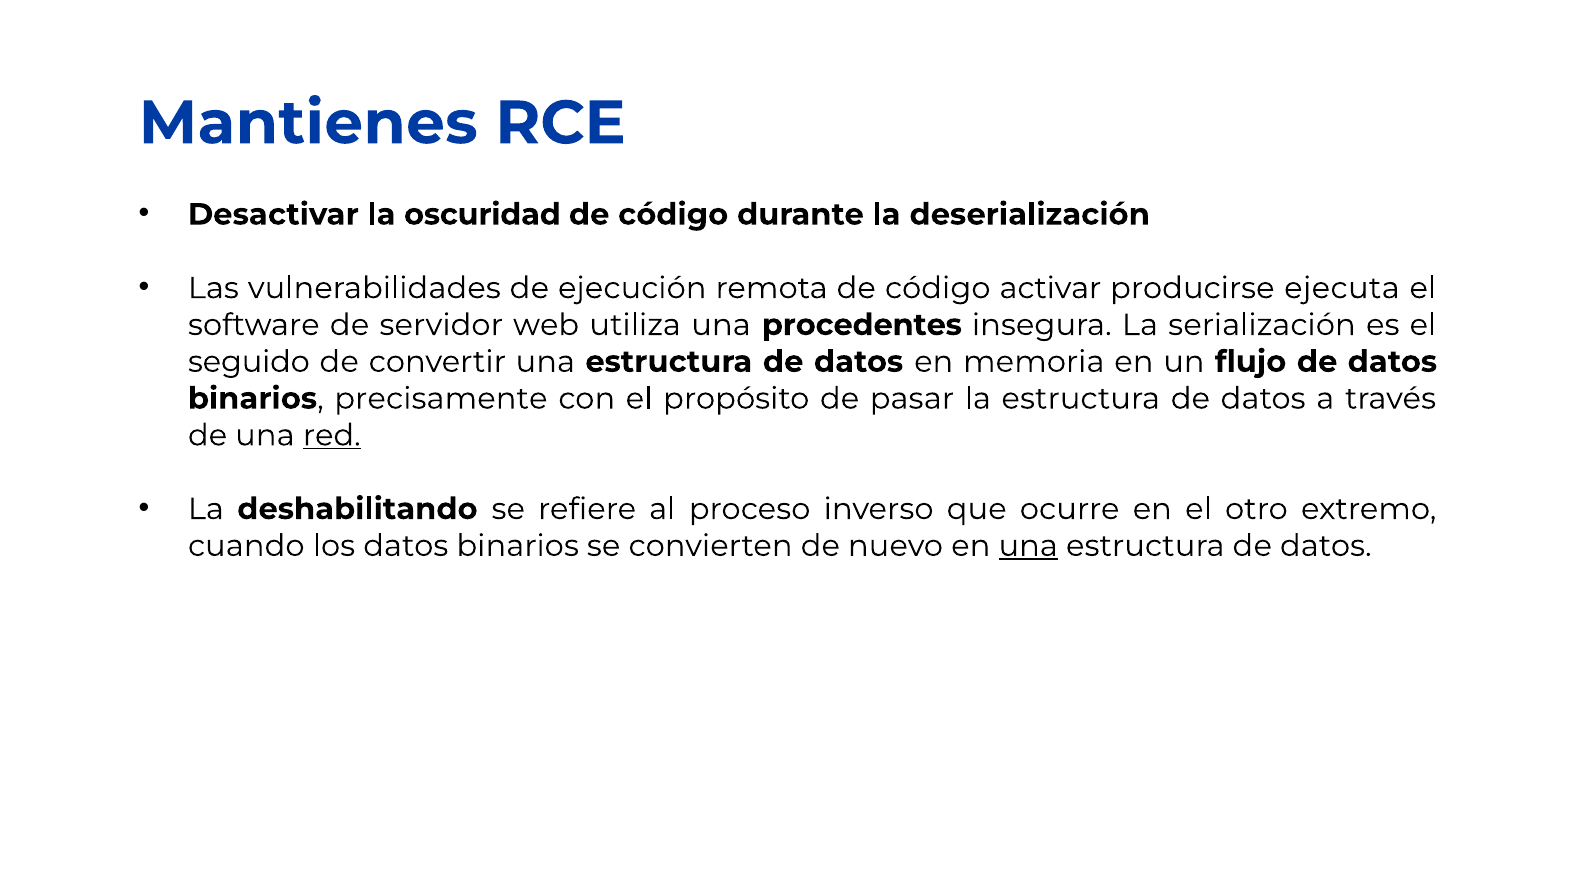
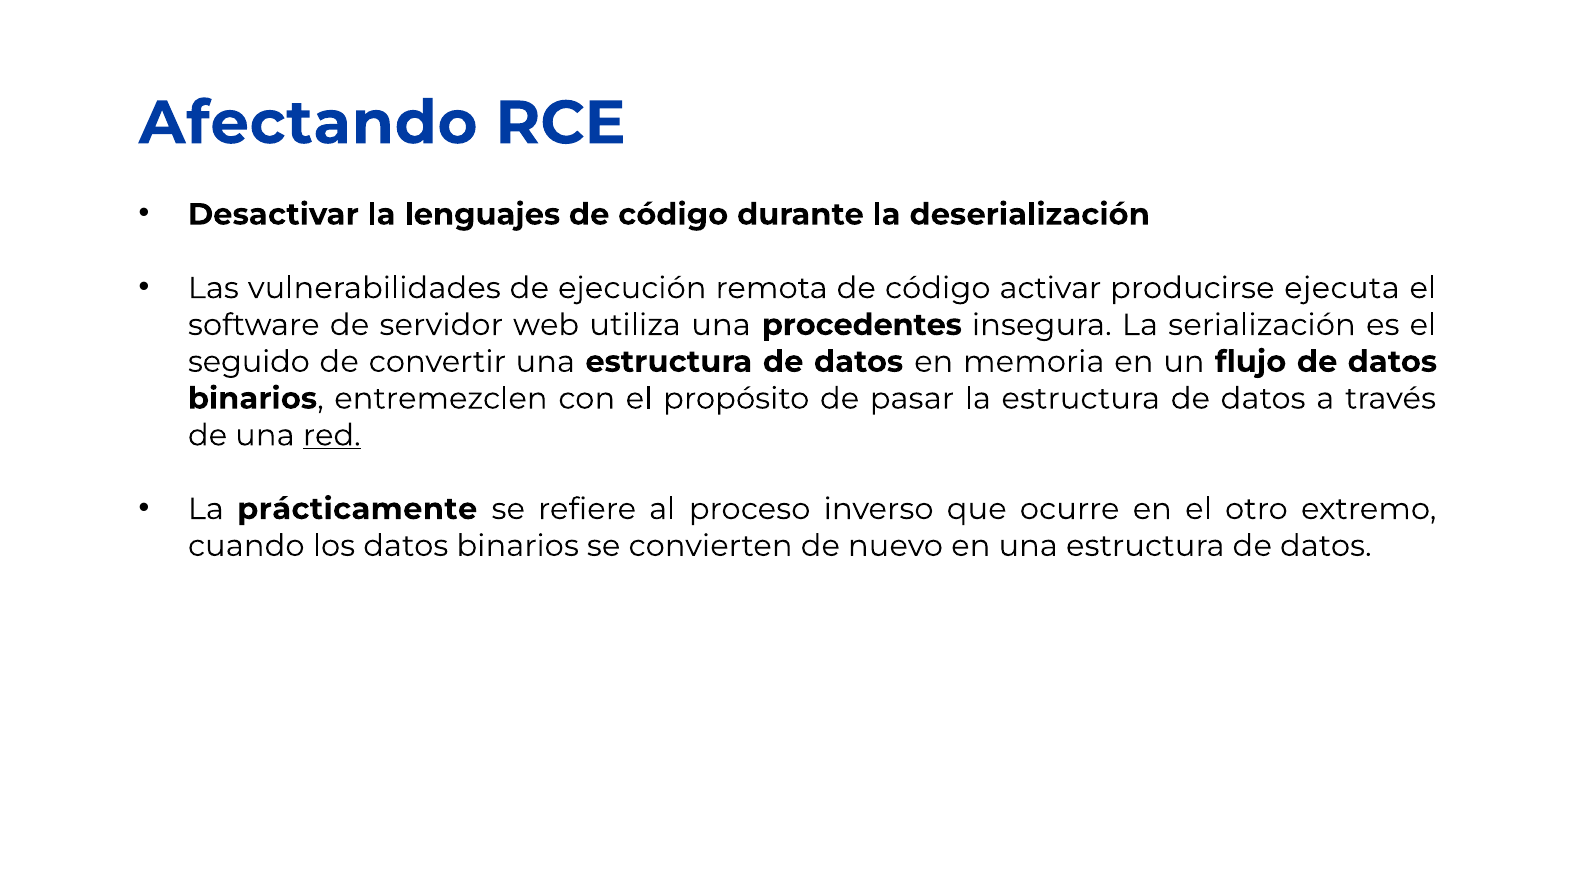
Mantienes: Mantienes -> Afectando
oscuridad: oscuridad -> lenguajes
precisamente: precisamente -> entremezclen
deshabilitando: deshabilitando -> prácticamente
una at (1028, 546) underline: present -> none
